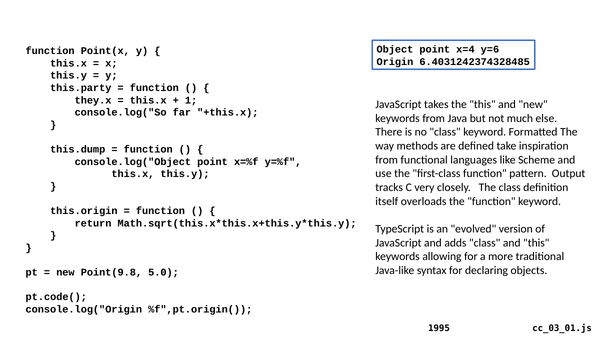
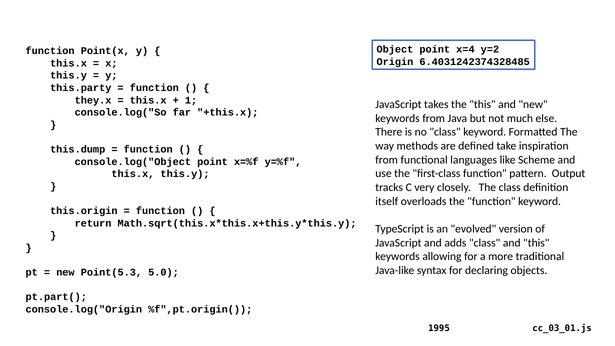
y=6: y=6 -> y=2
Point(9.8: Point(9.8 -> Point(5.3
pt.code(: pt.code( -> pt.part(
